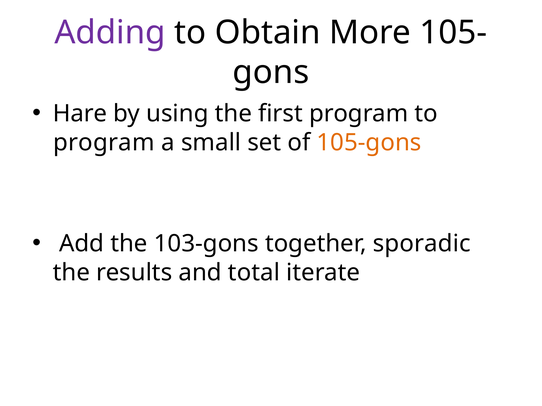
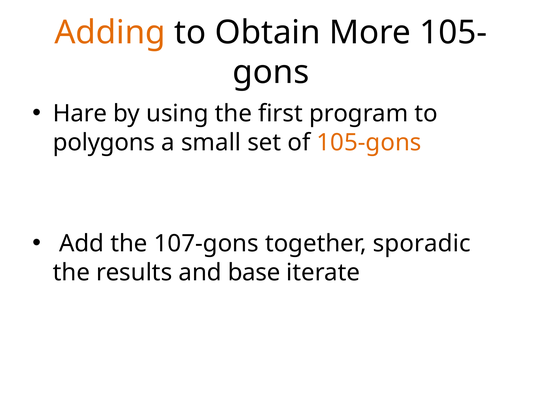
Adding colour: purple -> orange
program at (104, 143): program -> polygons
103-gons: 103-gons -> 107-gons
total: total -> base
